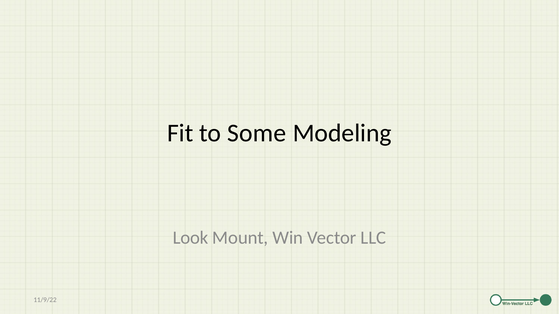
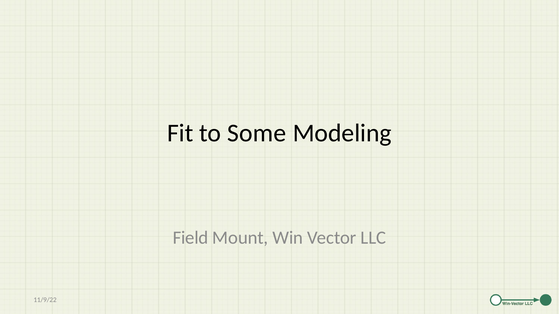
Look: Look -> Field
